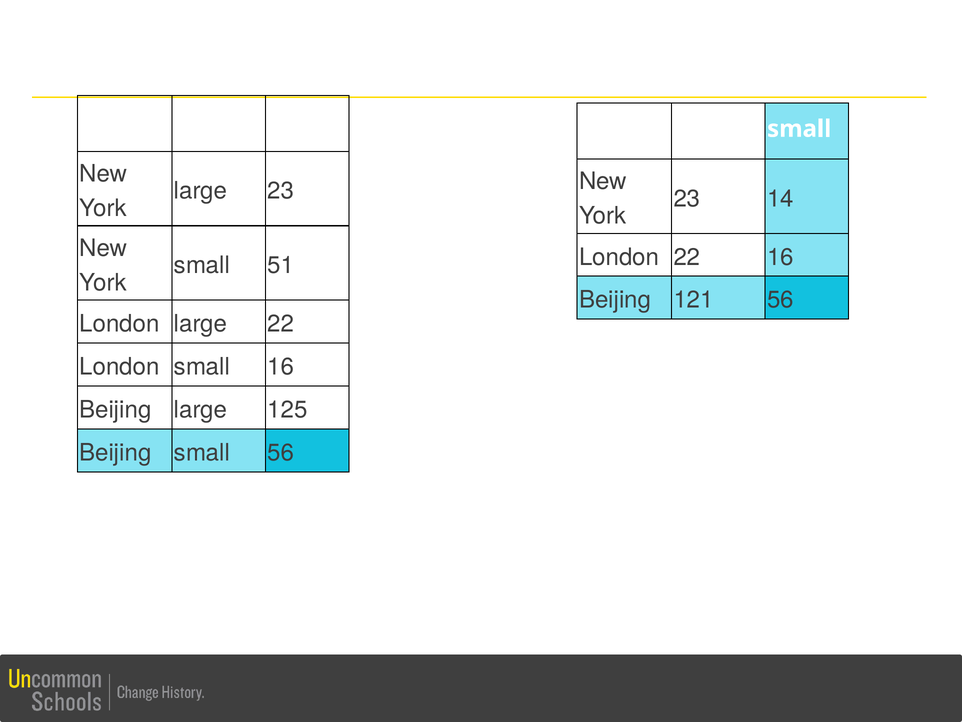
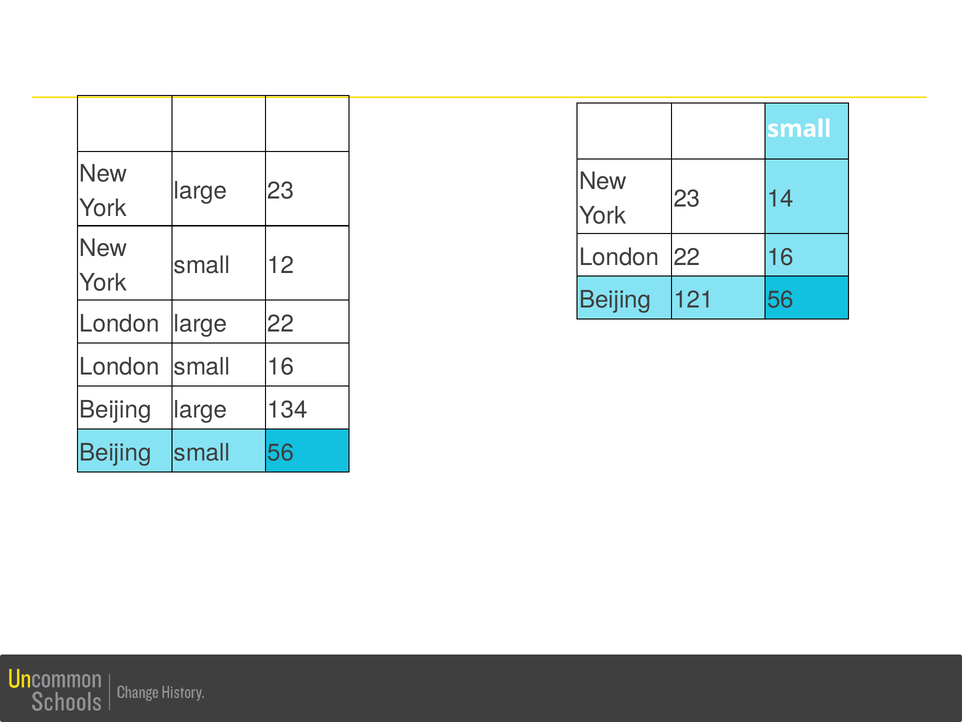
51: 51 -> 12
125: 125 -> 134
